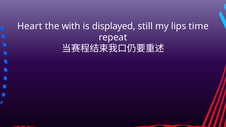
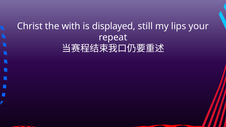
Heart: Heart -> Christ
time: time -> your
